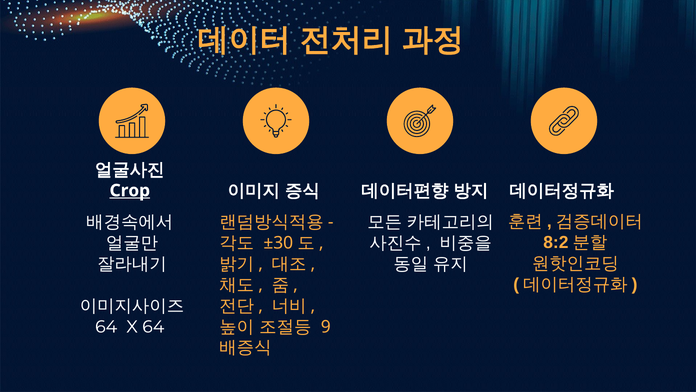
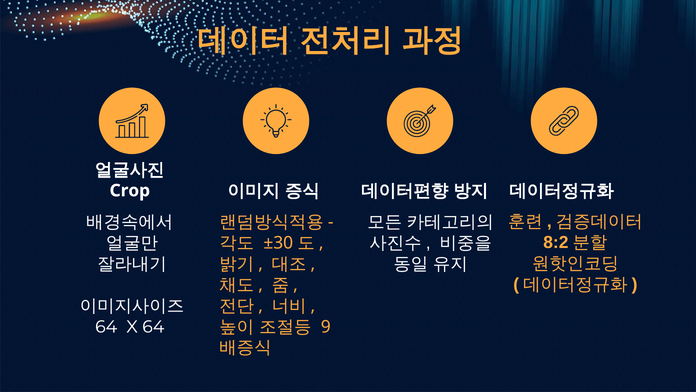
Crop underline: present -> none
